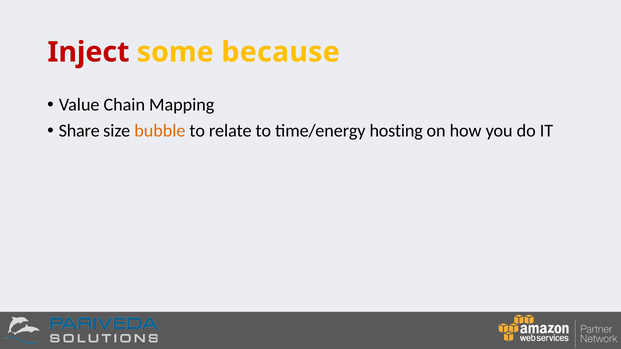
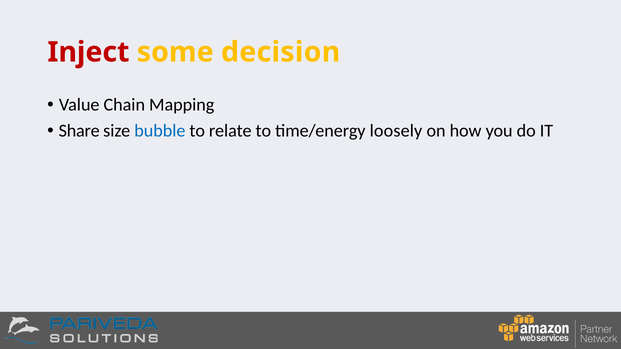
because: because -> decision
bubble colour: orange -> blue
hosting: hosting -> loosely
